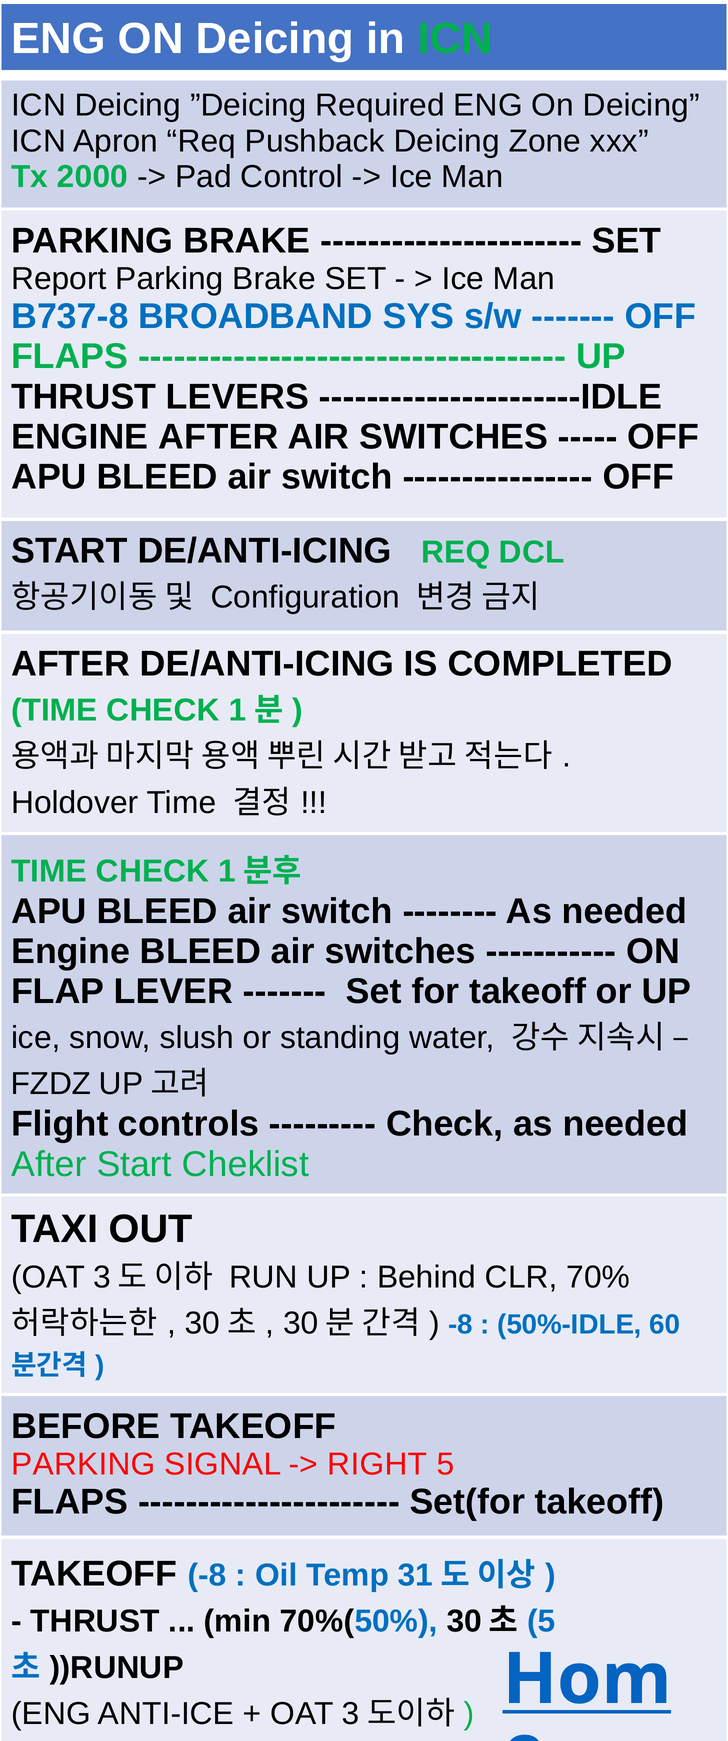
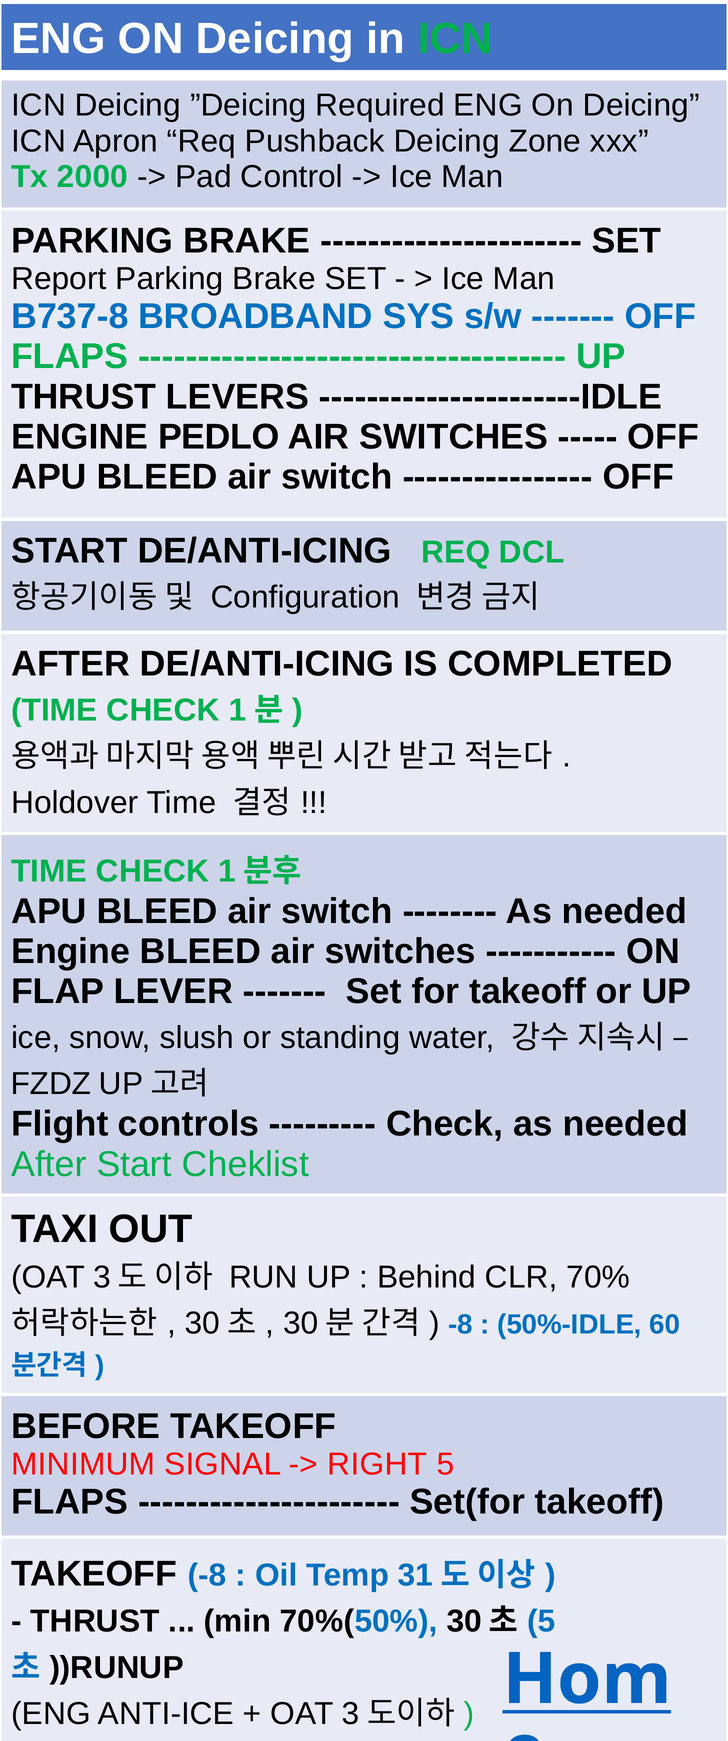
ENGINE AFTER: AFTER -> PEDLO
PARKING at (83, 1465): PARKING -> MINIMUM
